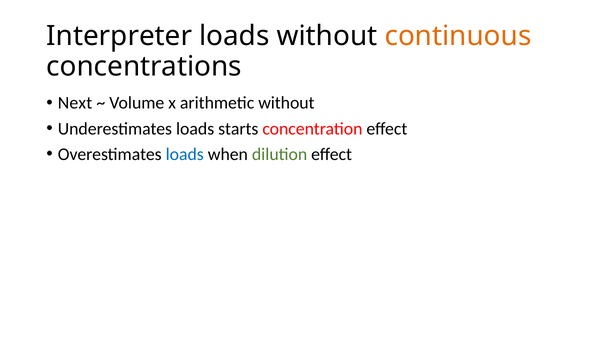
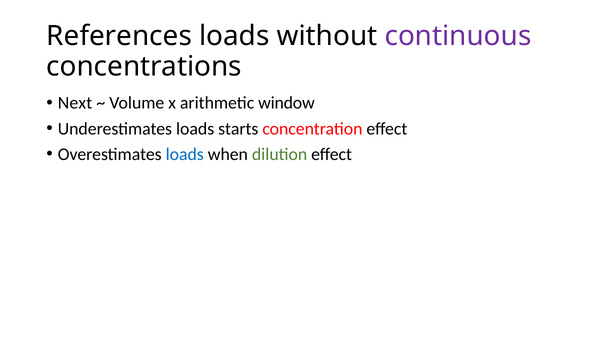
Interpreter: Interpreter -> References
continuous colour: orange -> purple
arithmetic without: without -> window
